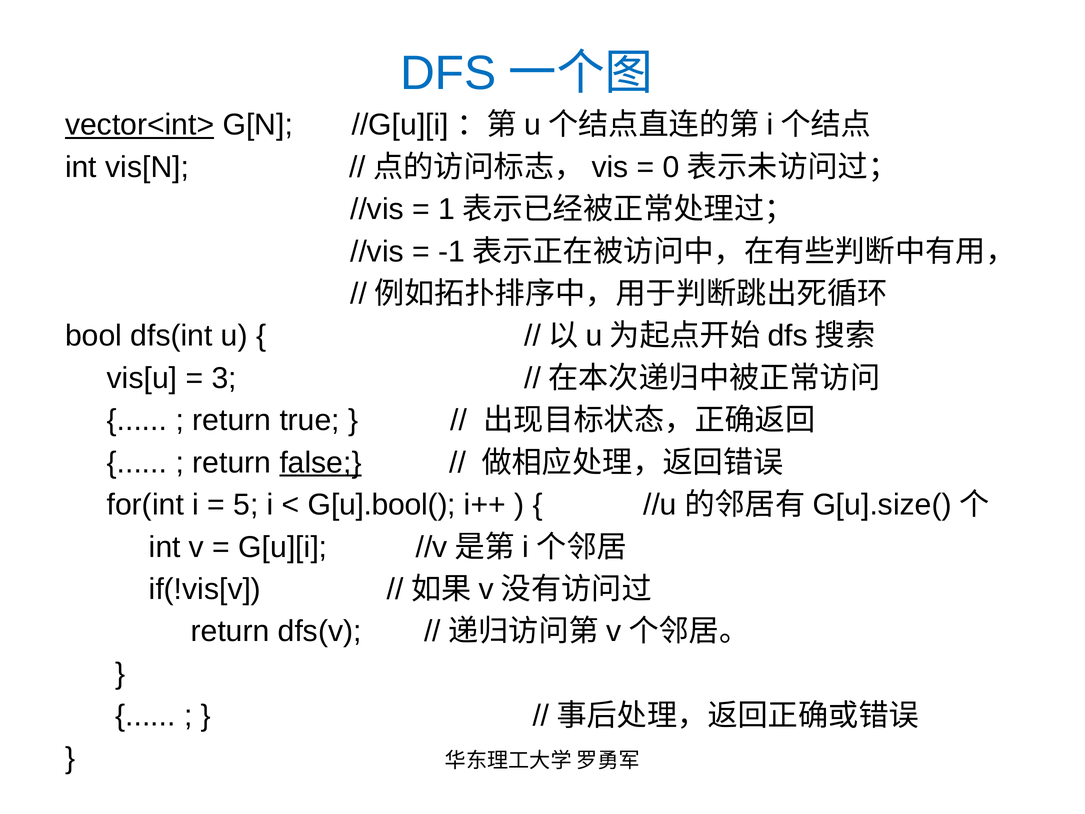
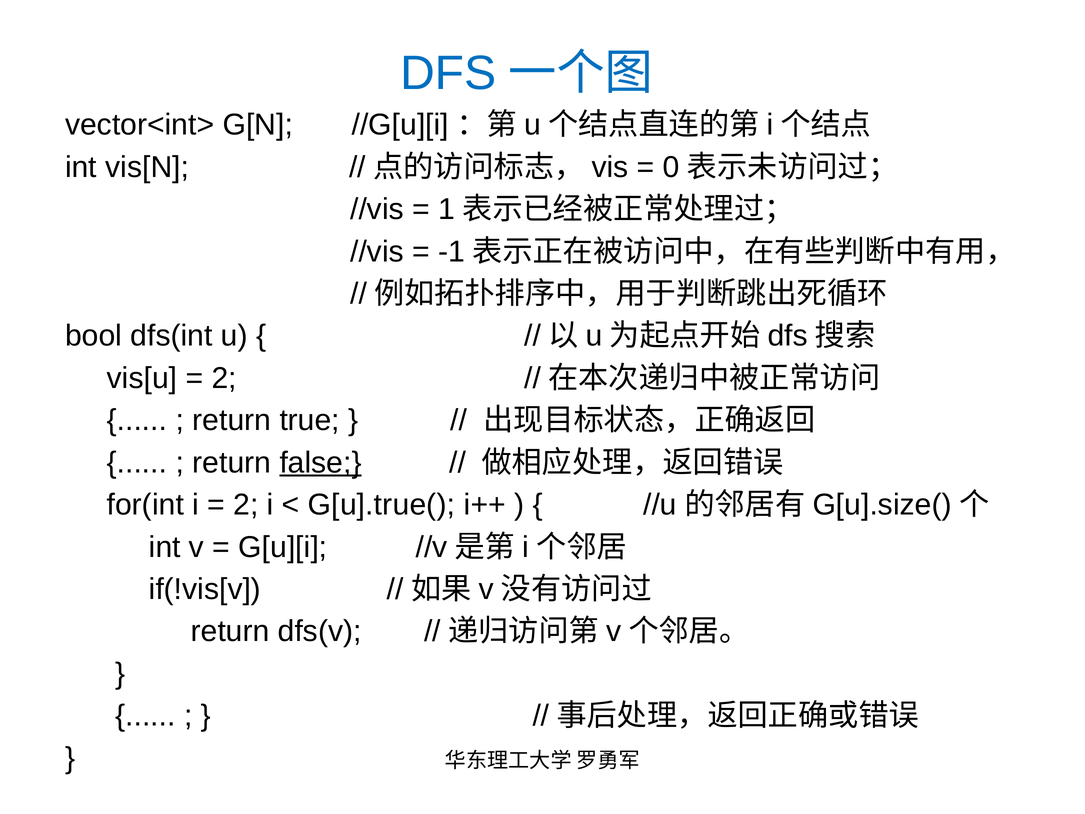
vector<int> underline: present -> none
3 at (224, 378): 3 -> 2
5 at (246, 505): 5 -> 2
G[u].bool(: G[u].bool( -> G[u].true(
